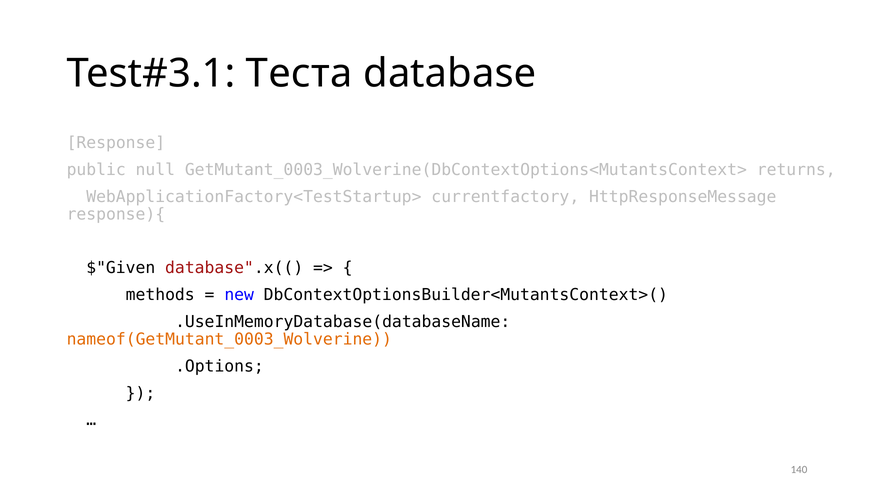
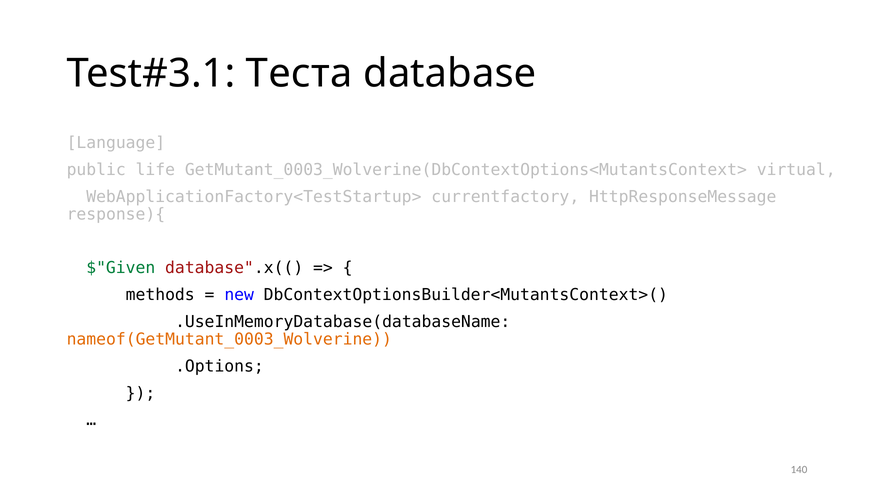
Response: Response -> Language
null: null -> life
returns: returns -> virtual
$"Given colour: black -> green
